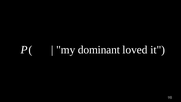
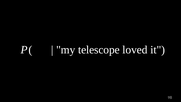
dominant: dominant -> telescope
